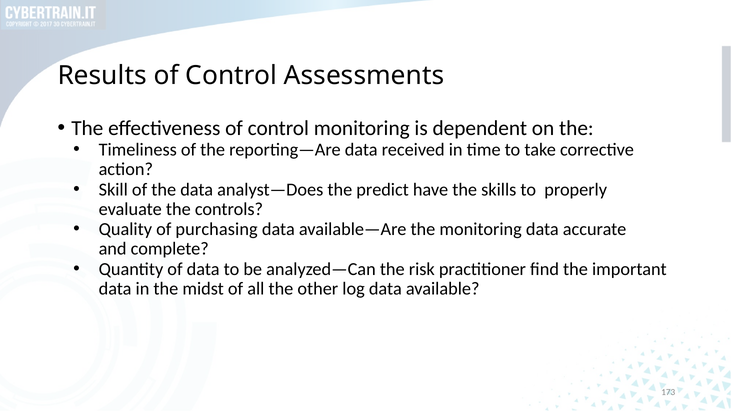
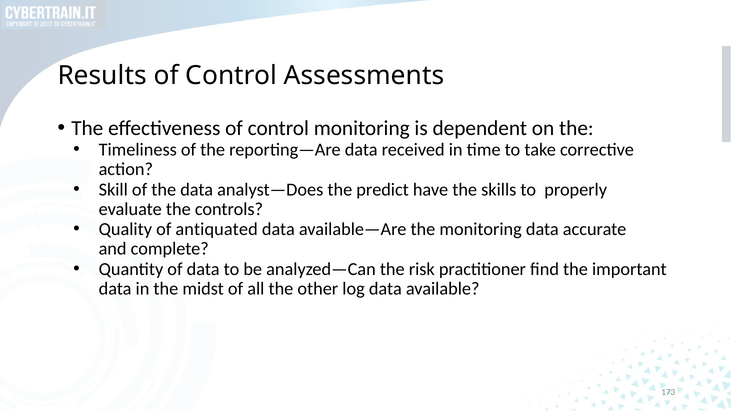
purchasing: purchasing -> antiquated
